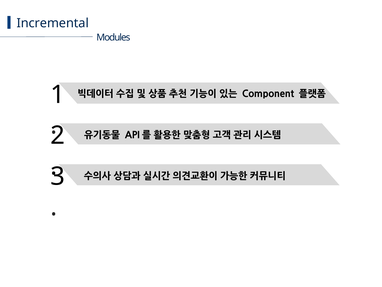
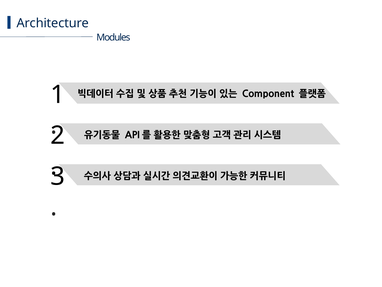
Incremental: Incremental -> Architecture
